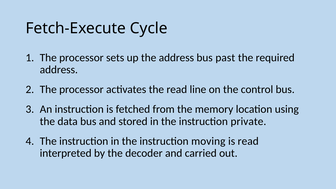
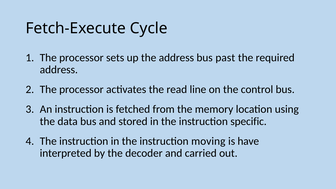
private: private -> specific
is read: read -> have
